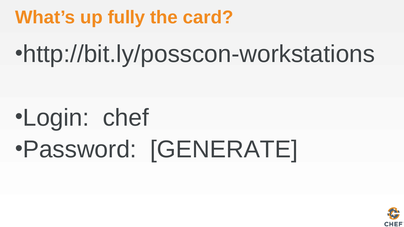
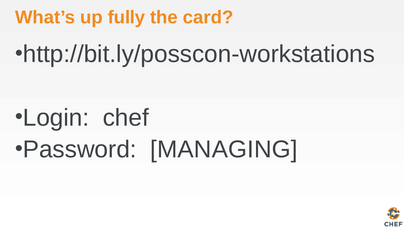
GENERATE: GENERATE -> MANAGING
